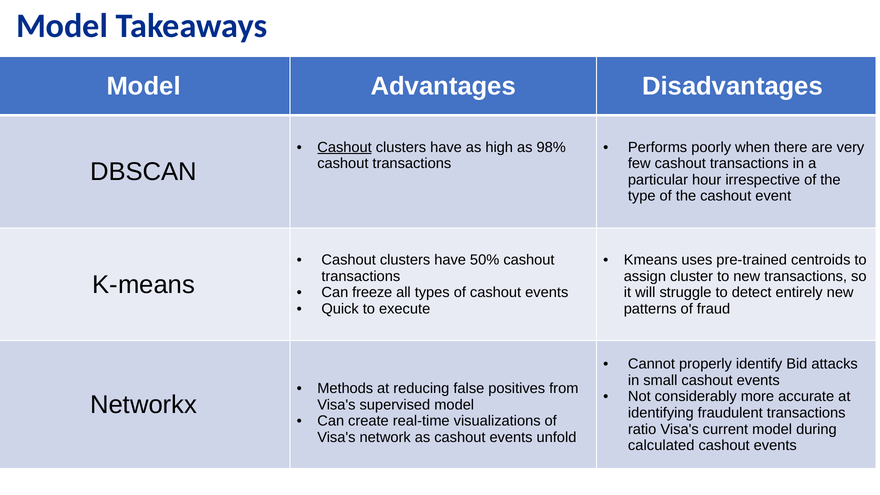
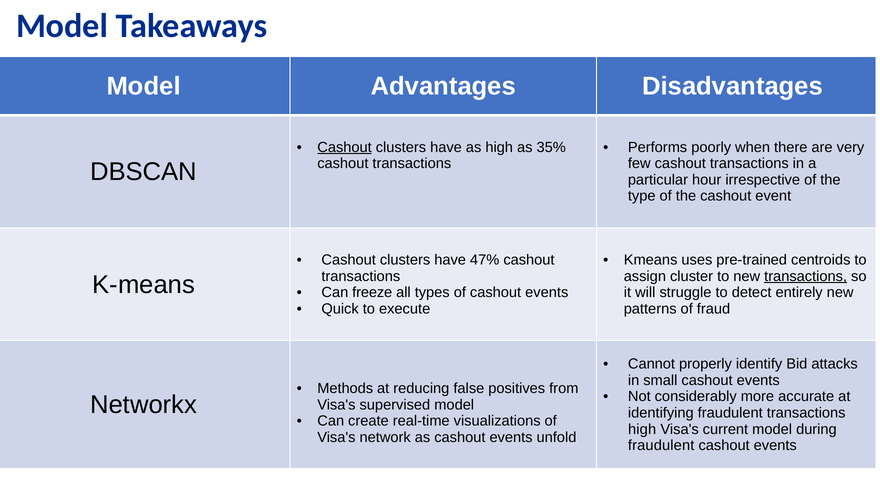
98%: 98% -> 35%
50%: 50% -> 47%
transactions at (806, 276) underline: none -> present
ratio at (642, 429): ratio -> high
calculated at (661, 445): calculated -> fraudulent
